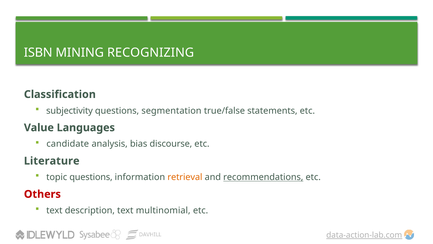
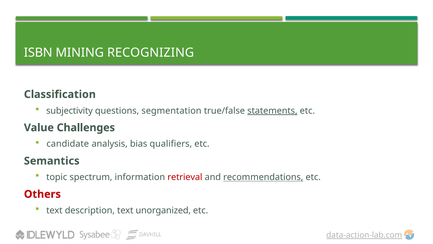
statements underline: none -> present
Languages: Languages -> Challenges
discourse: discourse -> qualifiers
Literature: Literature -> Semantics
topic questions: questions -> spectrum
retrieval colour: orange -> red
multinomial: multinomial -> unorganized
